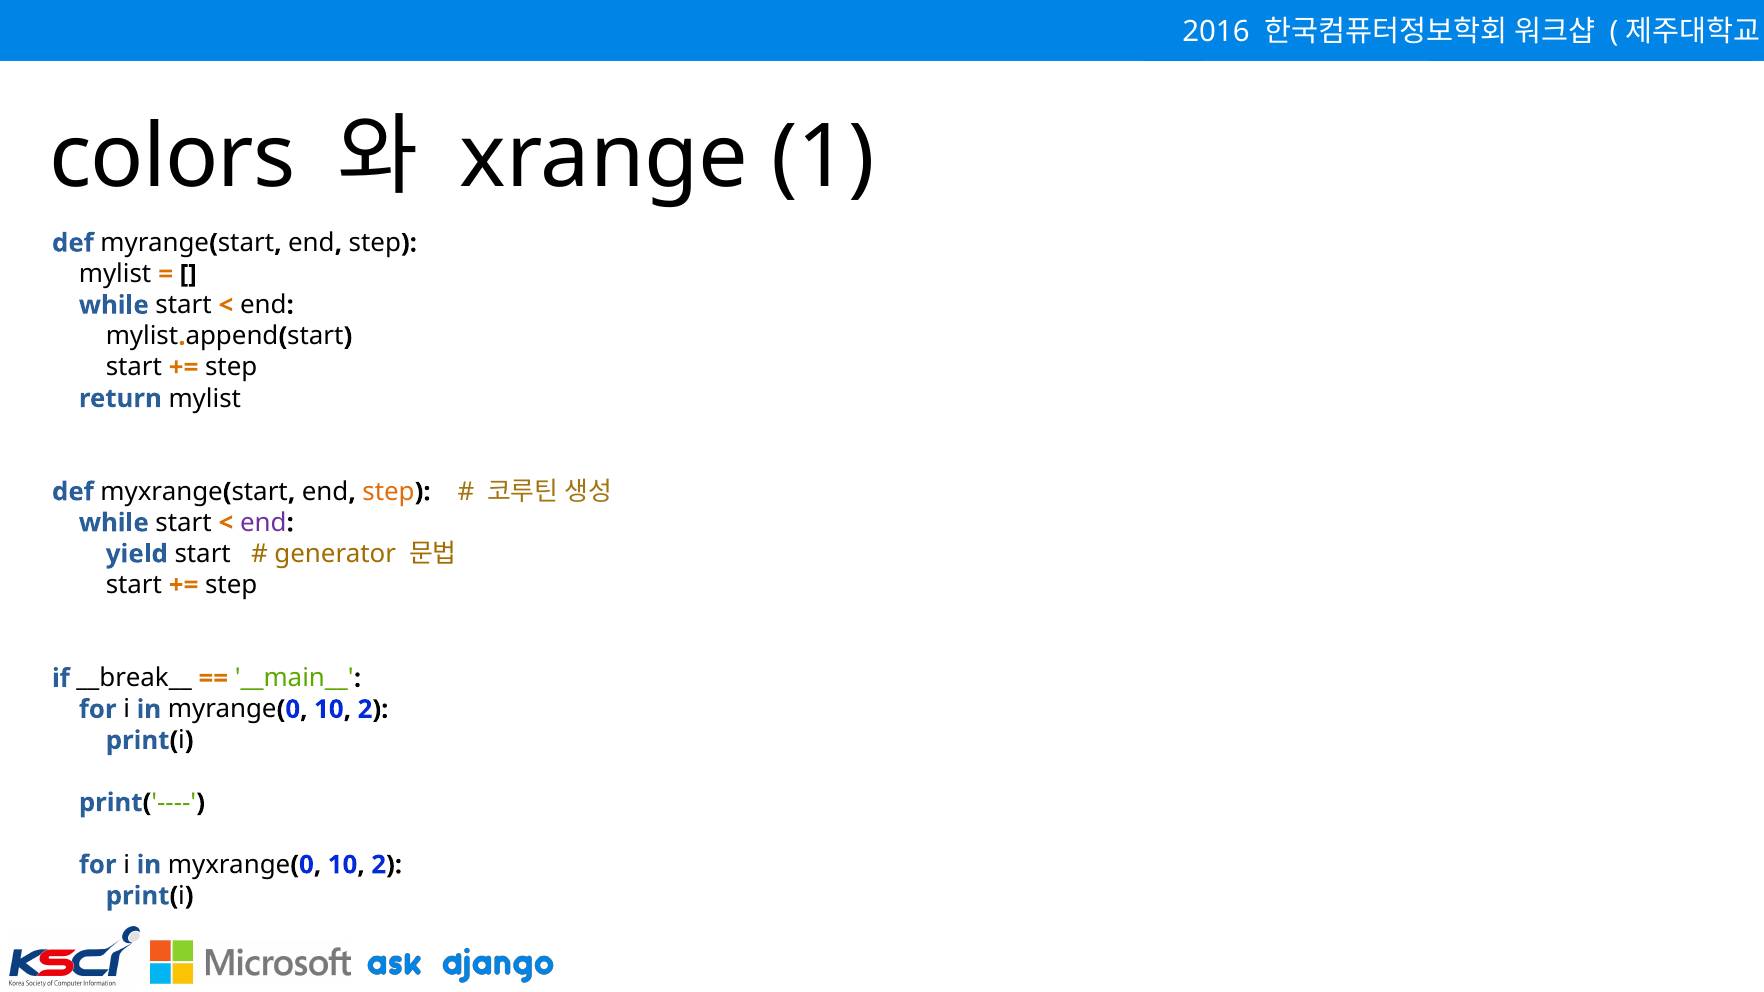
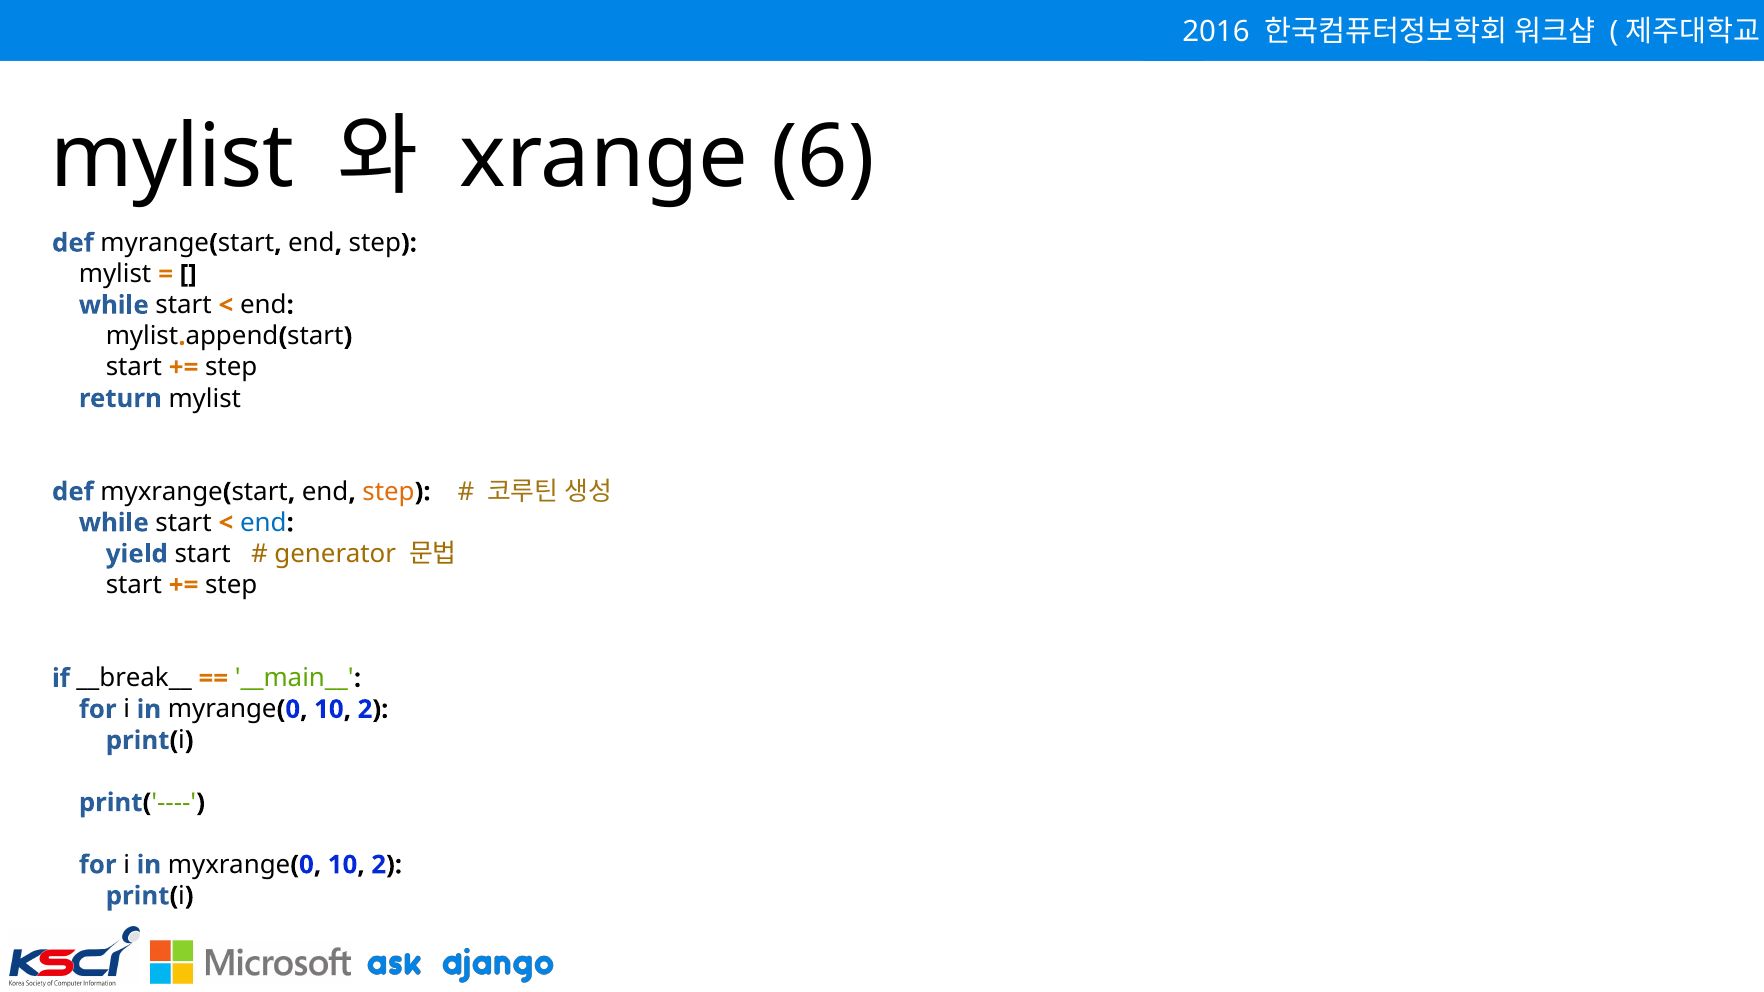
colors at (172, 158): colors -> mylist
1: 1 -> 6
end at (263, 523) colour: purple -> blue
